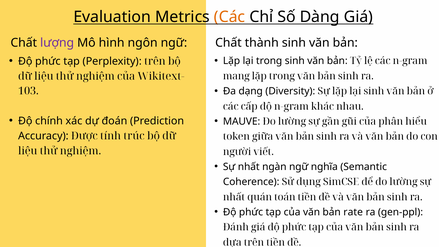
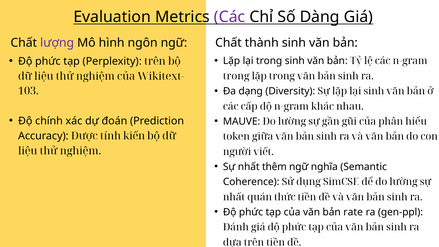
Các at (230, 17) colour: orange -> purple
mang at (236, 76): mang -> trong
trúc: trúc -> kiến
ngàn: ngàn -> thêm
toán: toán -> thức
